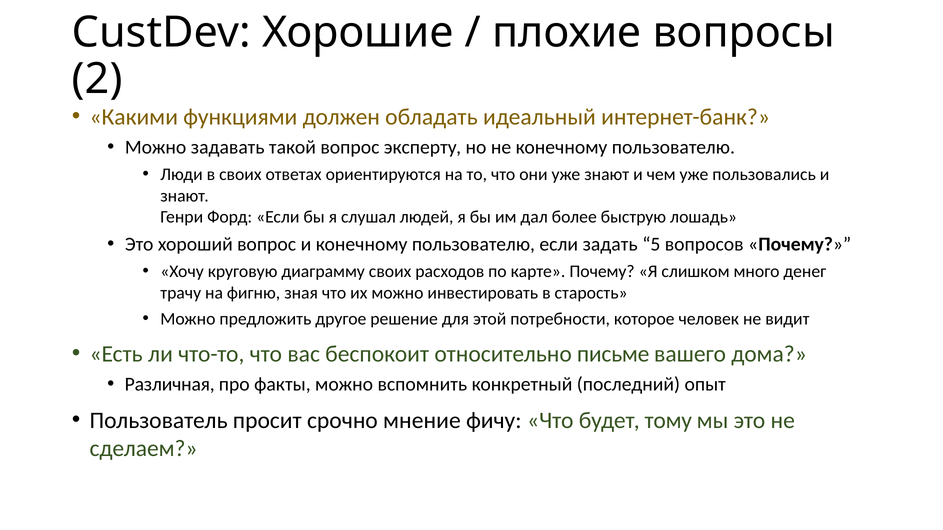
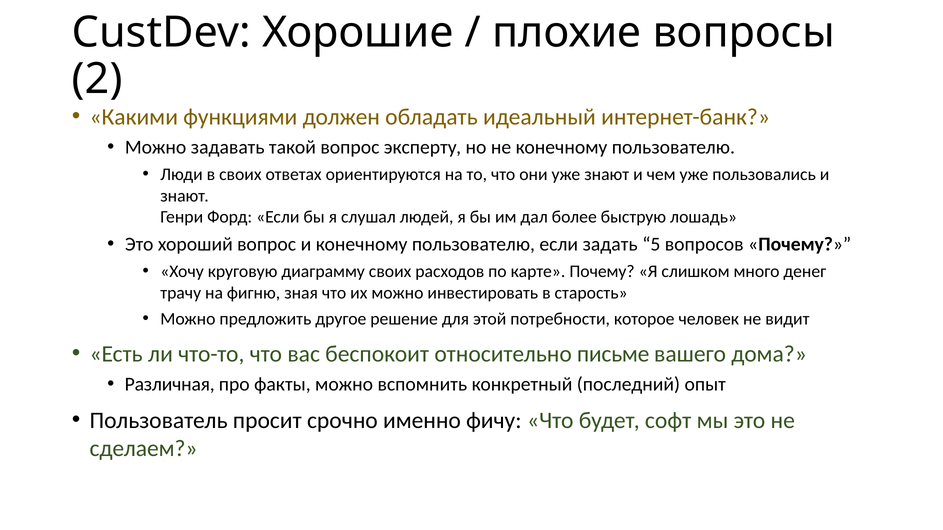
мнение: мнение -> именно
тому: тому -> софт
